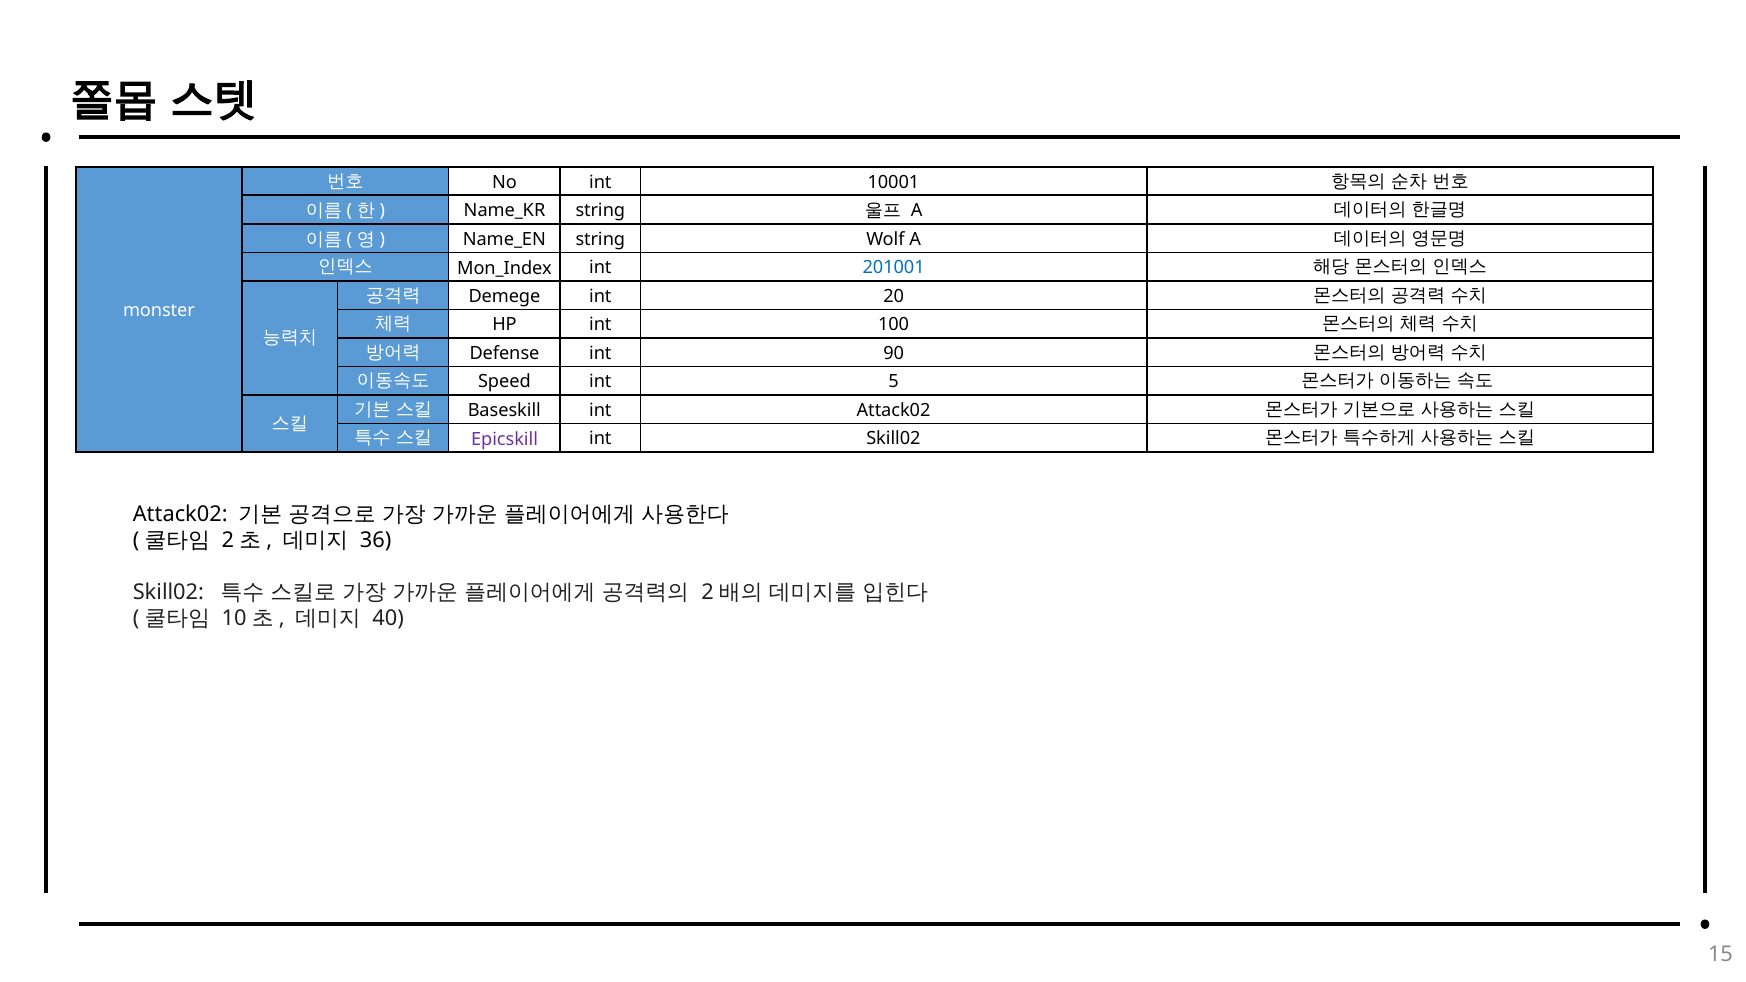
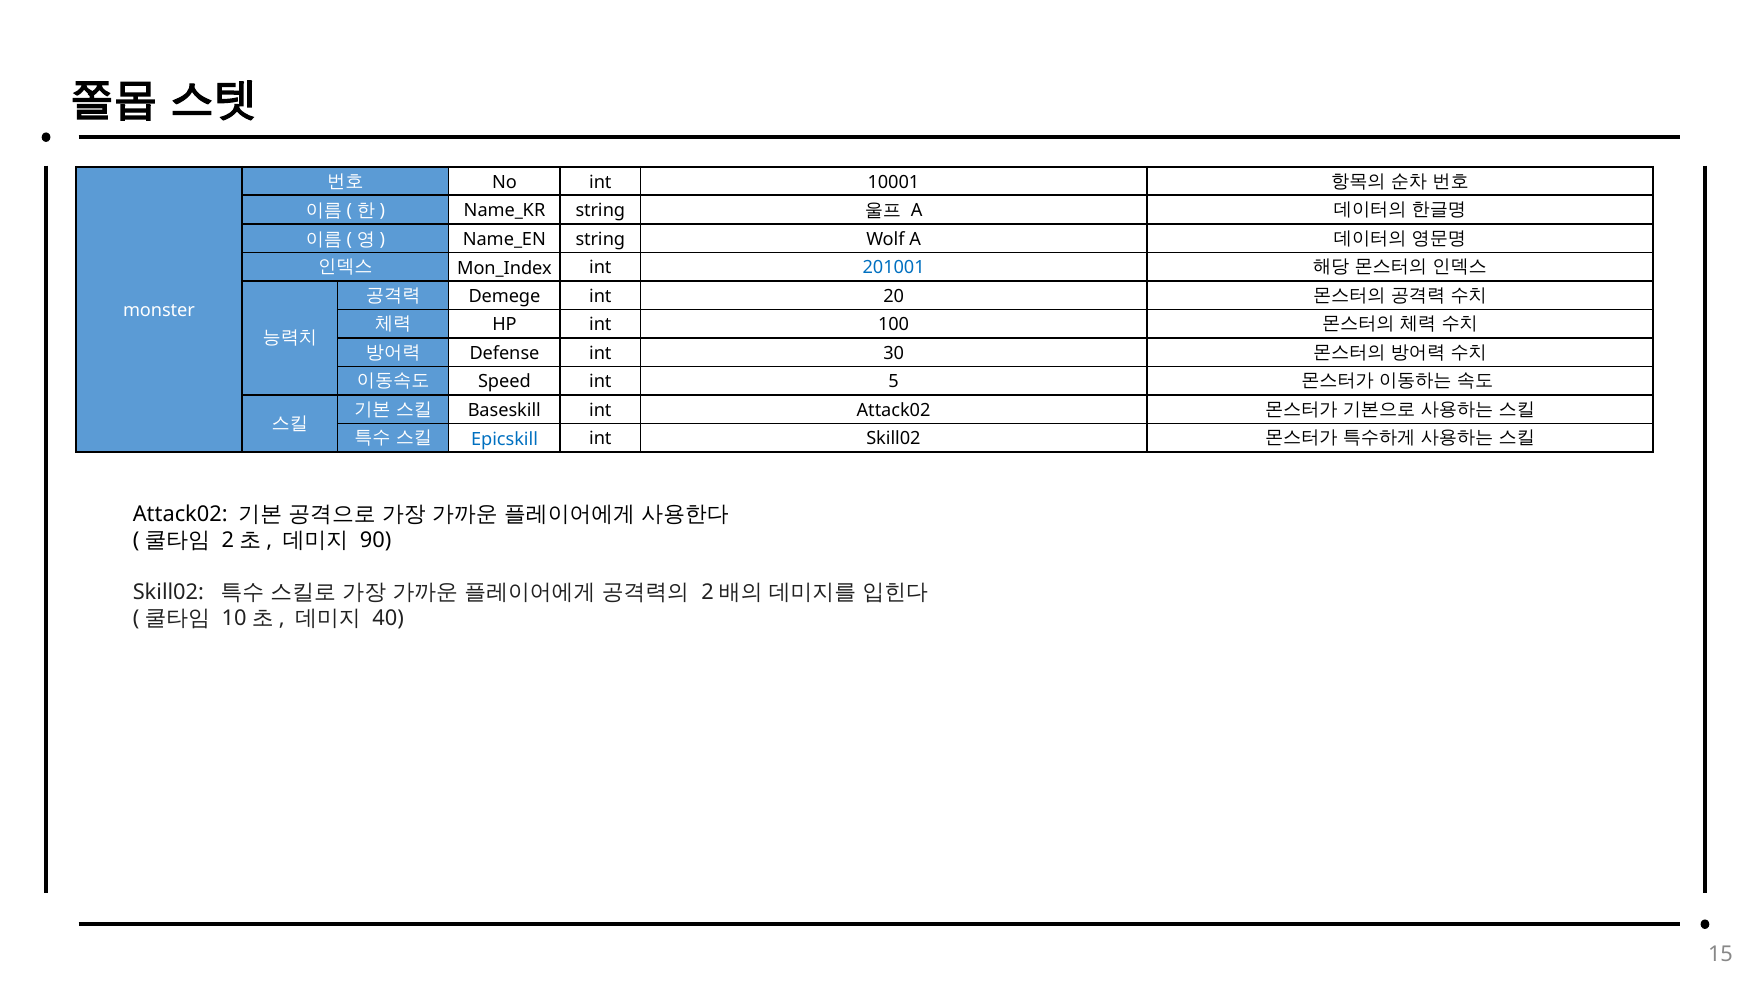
90: 90 -> 30
Epicskill colour: purple -> blue
36: 36 -> 90
